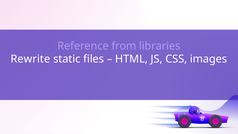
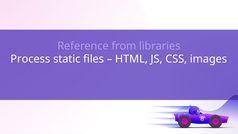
Rewrite: Rewrite -> Process
